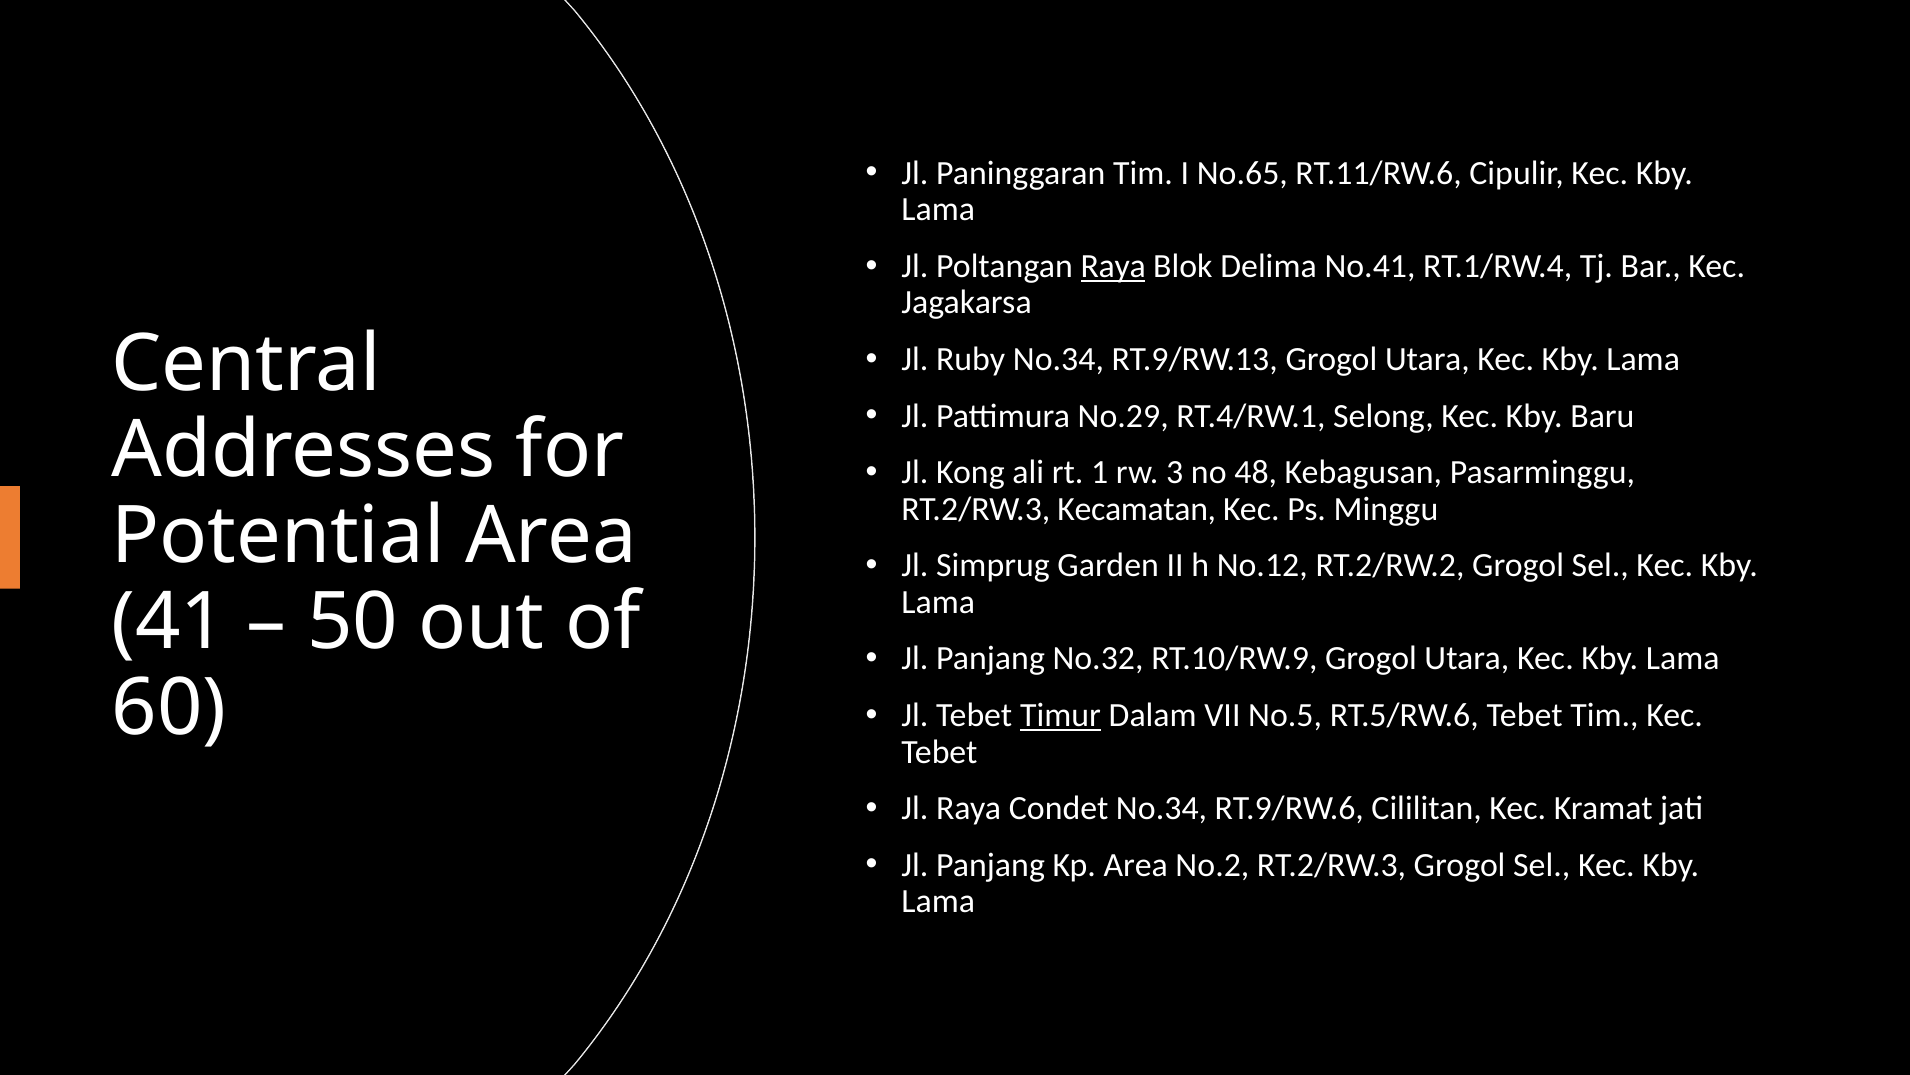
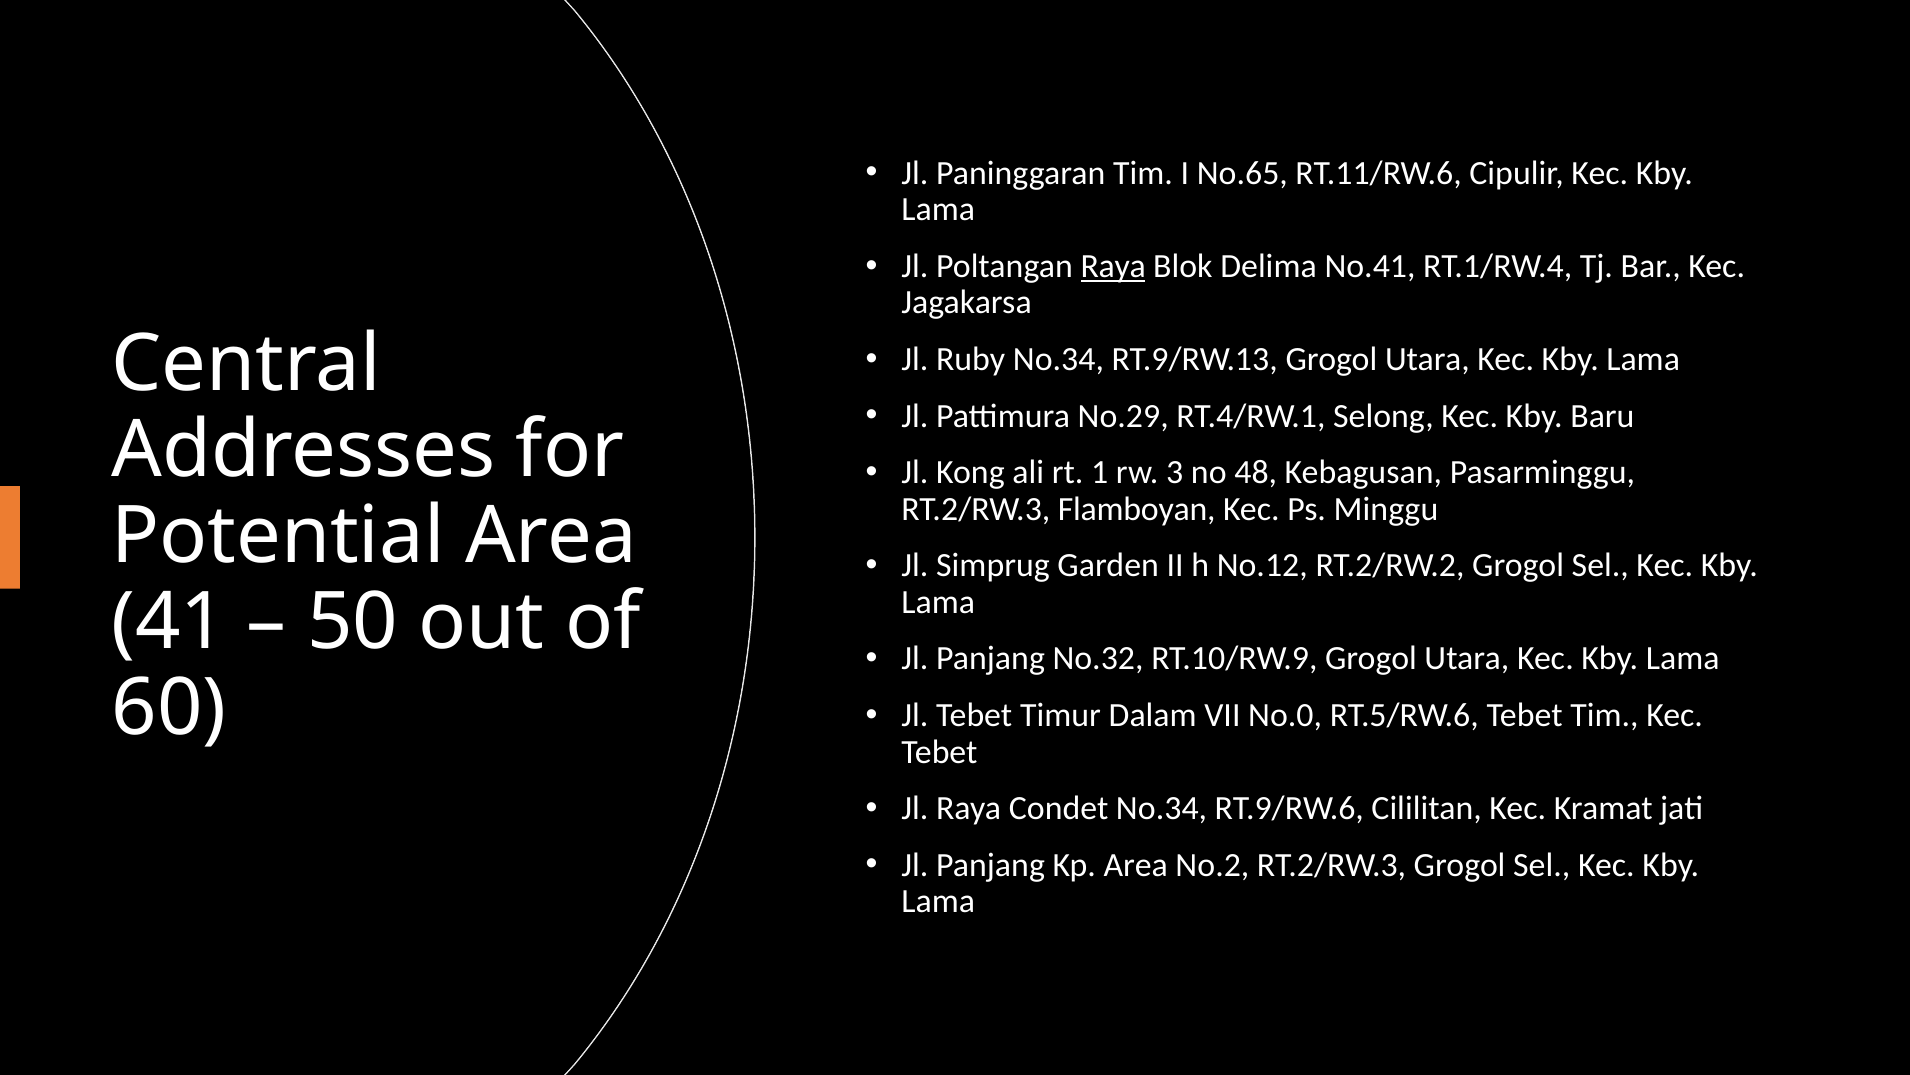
Kecamatan: Kecamatan -> Flamboyan
Timur underline: present -> none
No.5: No.5 -> No.0
